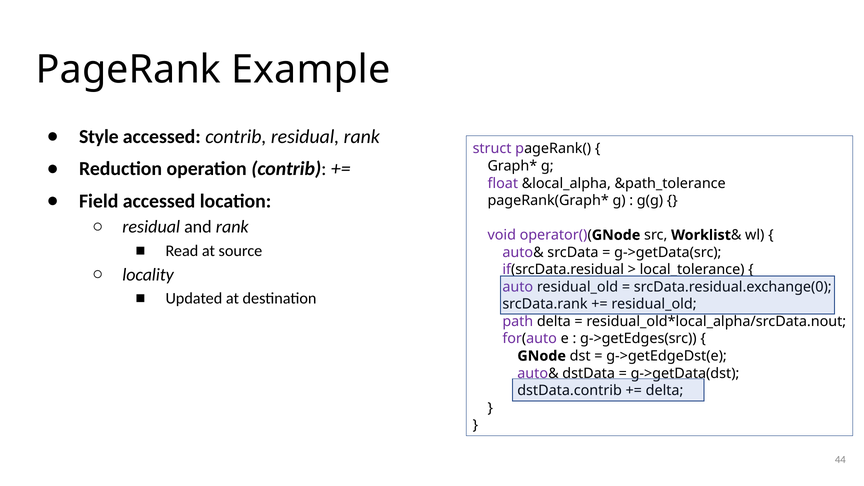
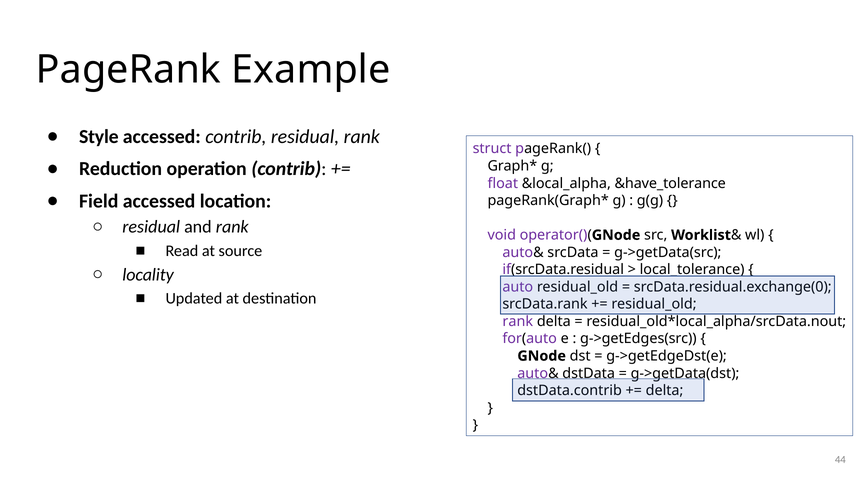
&path_tolerance: &path_tolerance -> &have_tolerance
path at (518, 321): path -> rank
